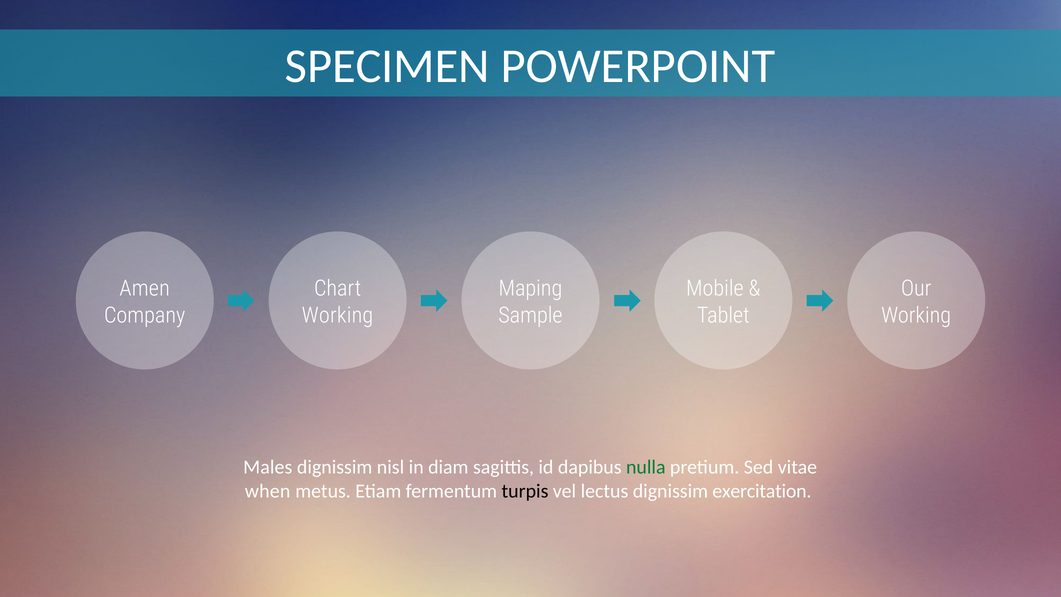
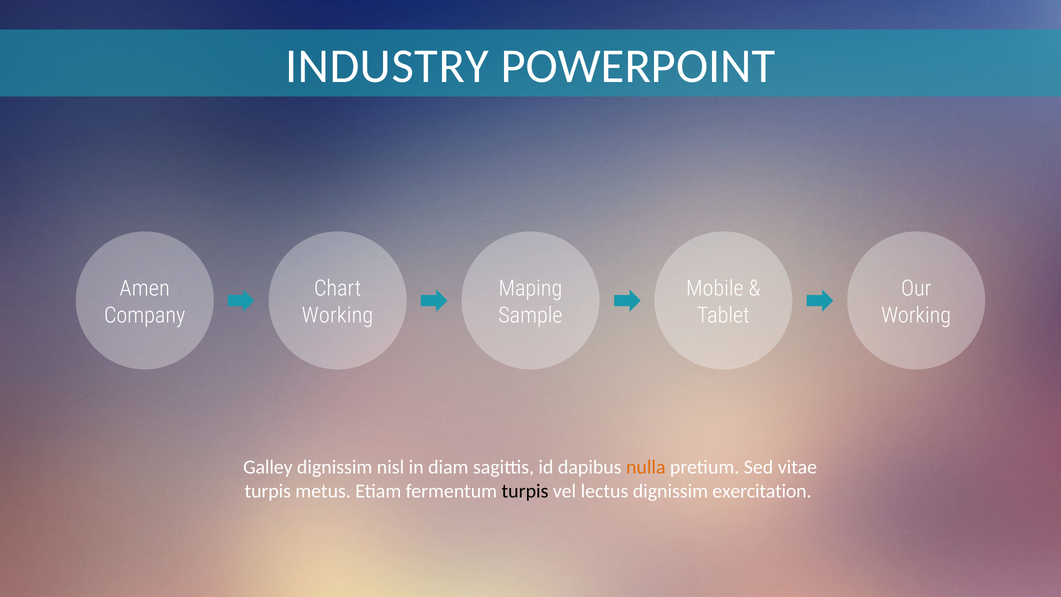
SPECIMEN: SPECIMEN -> INDUSTRY
Males: Males -> Galley
nulla colour: green -> orange
when at (268, 491): when -> turpis
